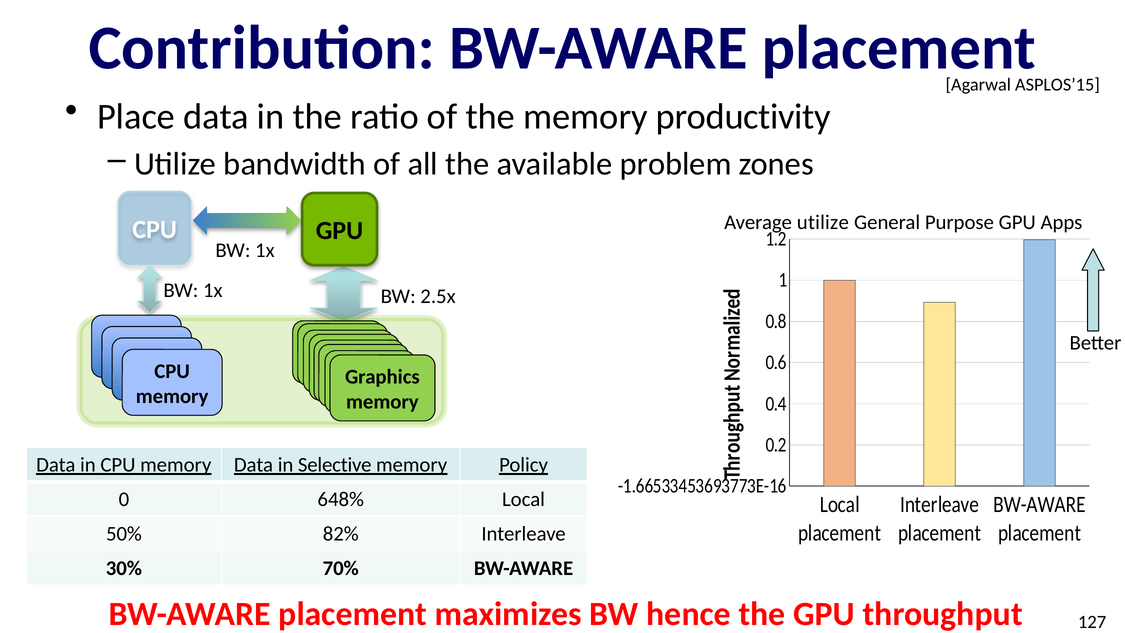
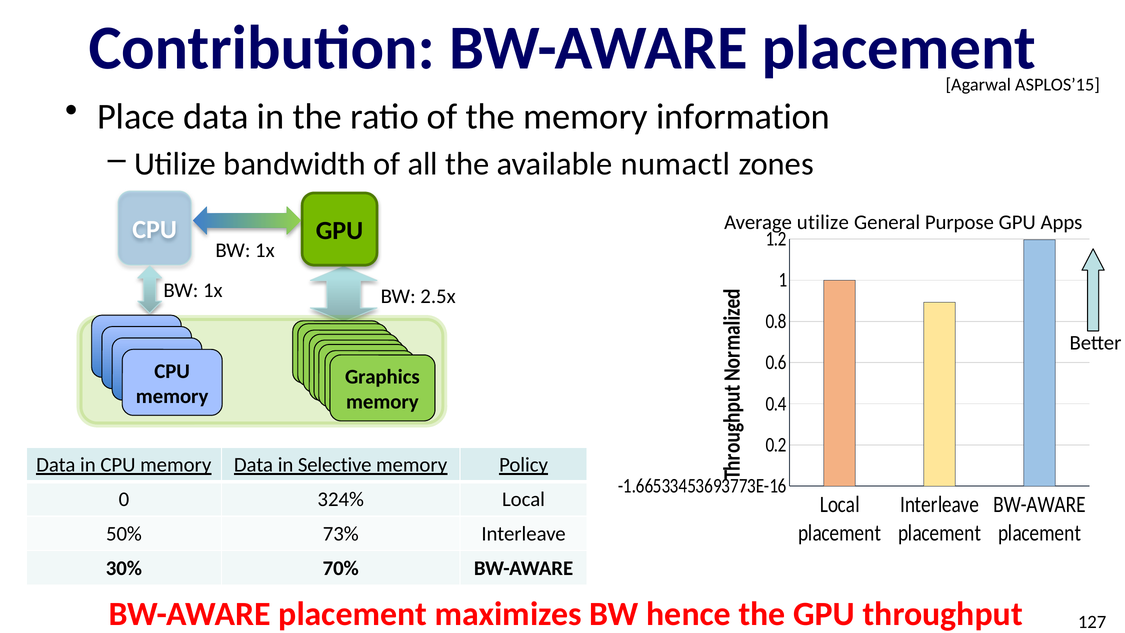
productivity: productivity -> information
problem: problem -> numactl
648%: 648% -> 324%
82%: 82% -> 73%
